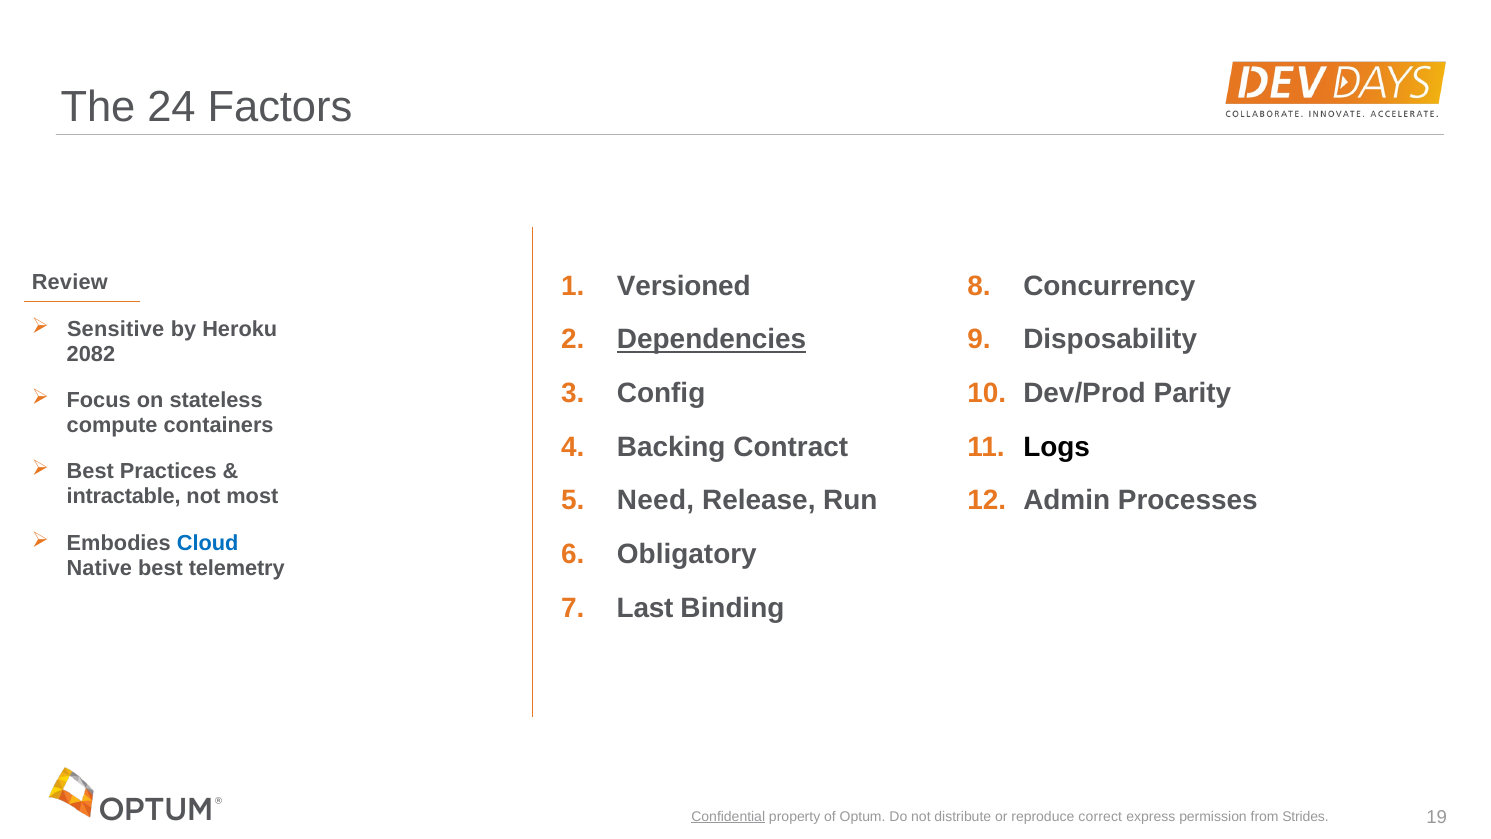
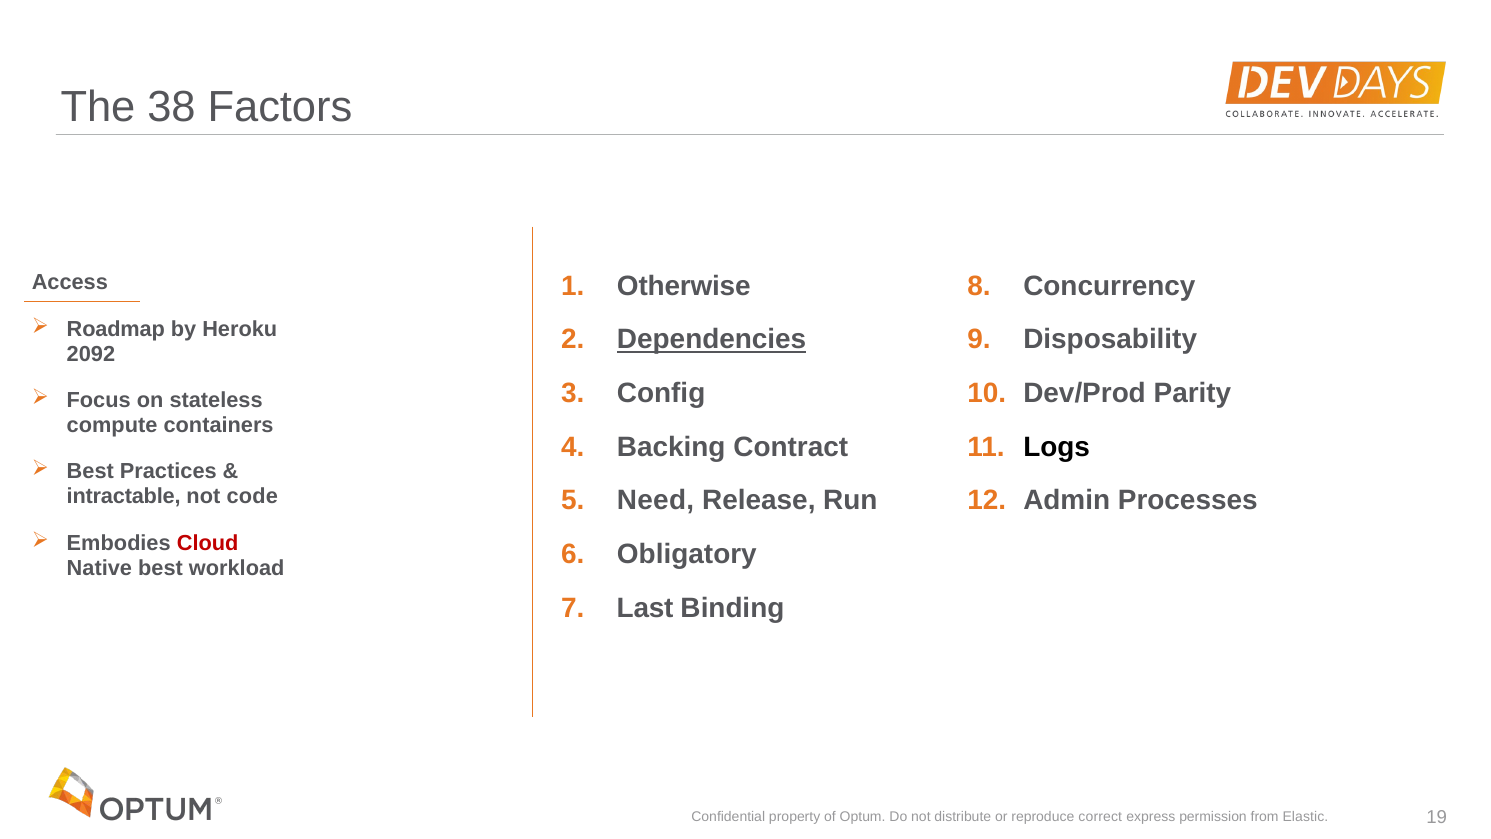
24: 24 -> 38
Review: Review -> Access
Versioned: Versioned -> Otherwise
Sensitive: Sensitive -> Roadmap
2082: 2082 -> 2092
most: most -> code
Cloud colour: blue -> red
telemetry: telemetry -> workload
Confidential underline: present -> none
Strides: Strides -> Elastic
